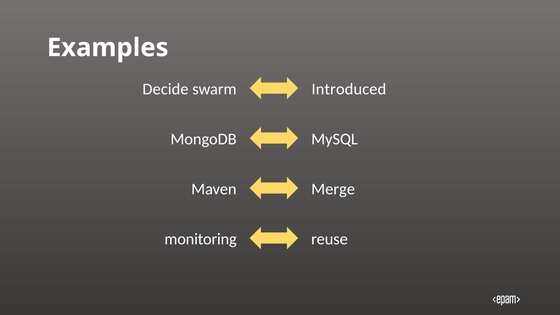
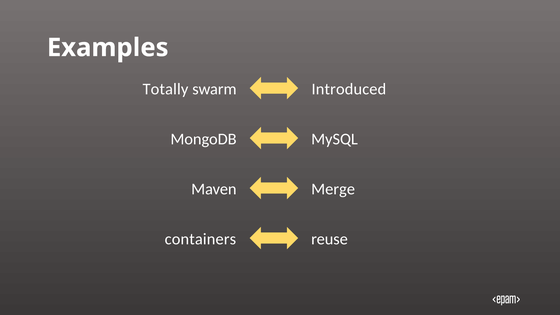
Decide: Decide -> Totally
monitoring: monitoring -> containers
